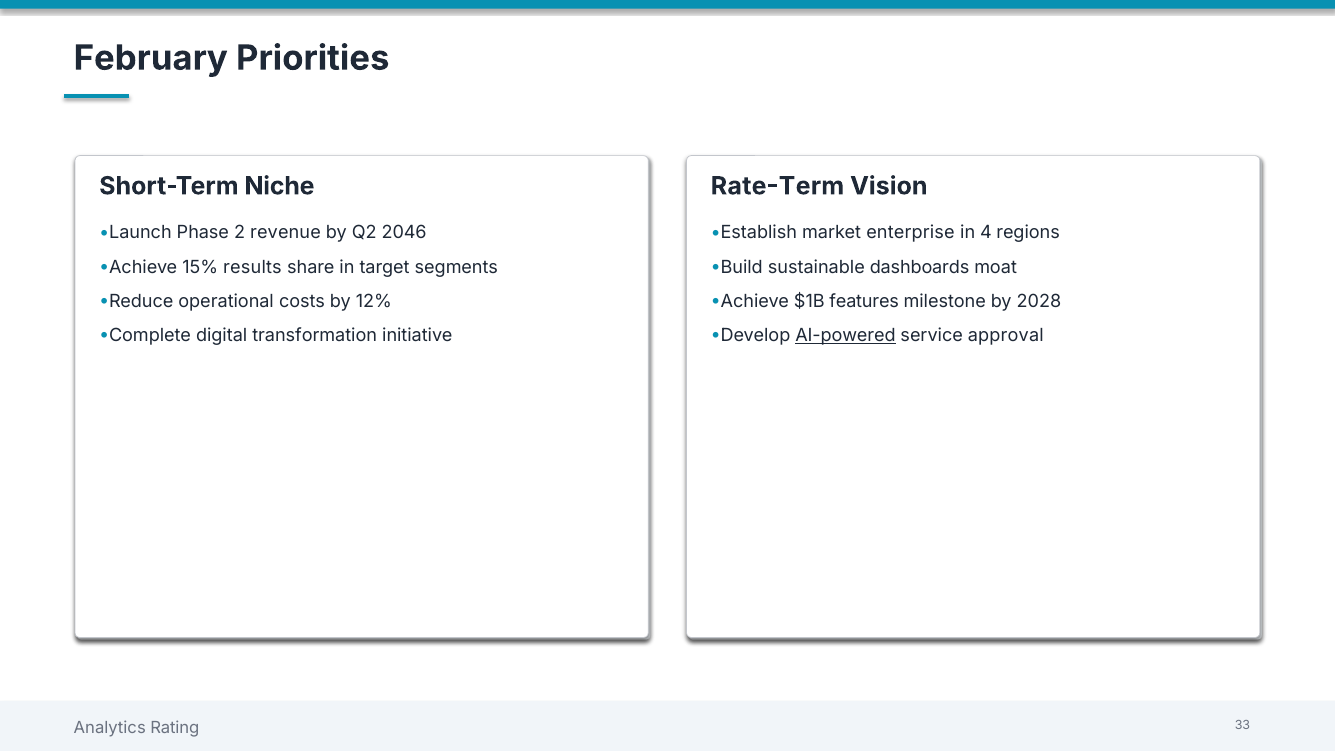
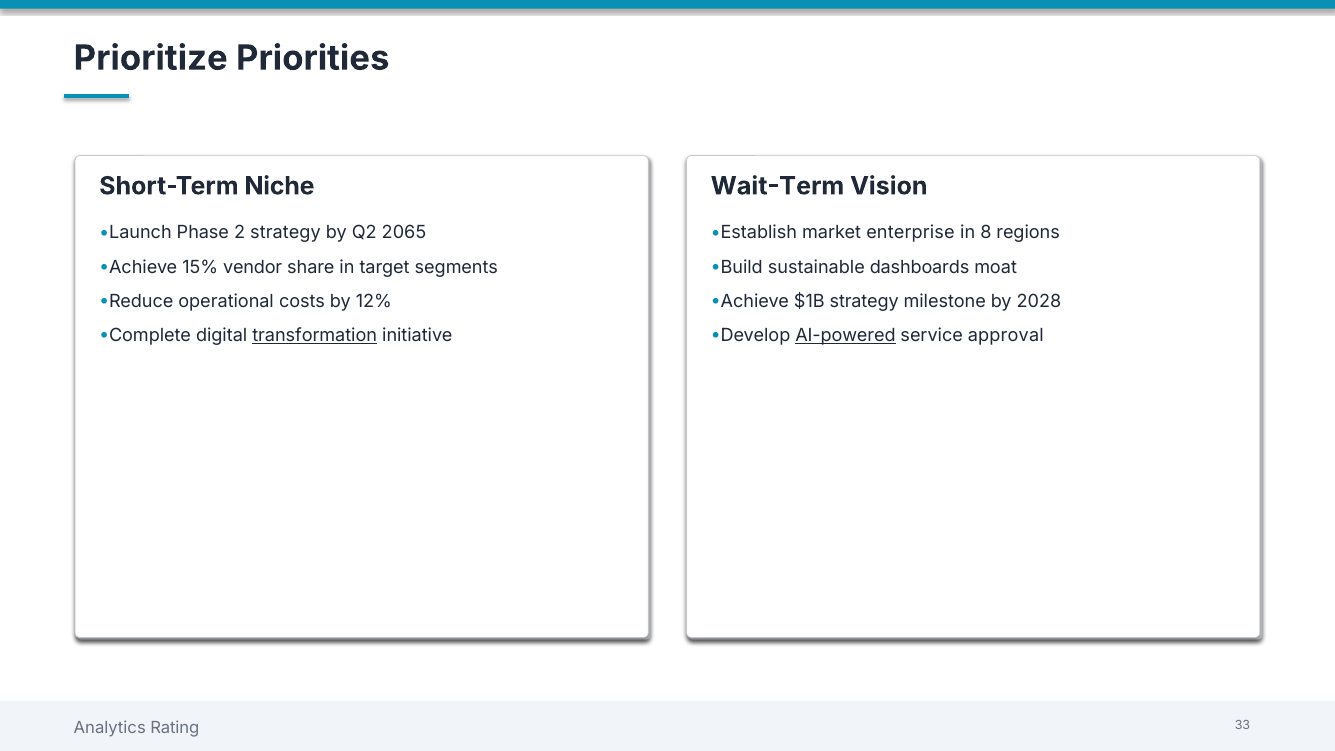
February: February -> Prioritize
Rate-Term: Rate-Term -> Wait-Term
2 revenue: revenue -> strategy
2046: 2046 -> 2065
4: 4 -> 8
results: results -> vendor
$1B features: features -> strategy
transformation underline: none -> present
